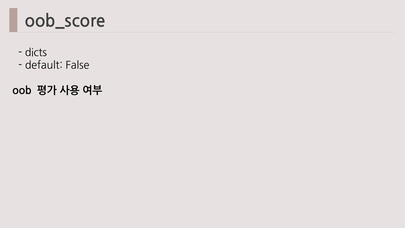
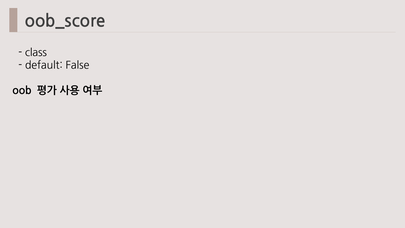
dicts: dicts -> class
